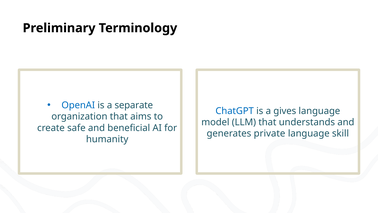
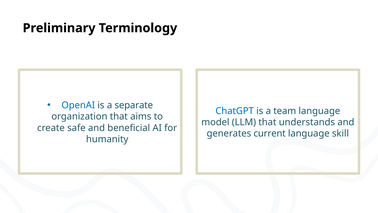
gives: gives -> team
private: private -> current
